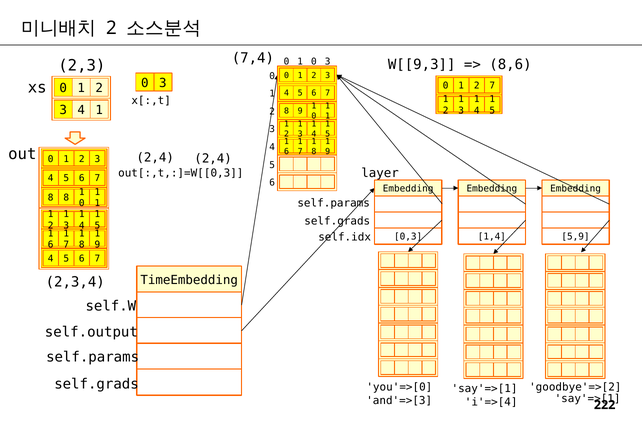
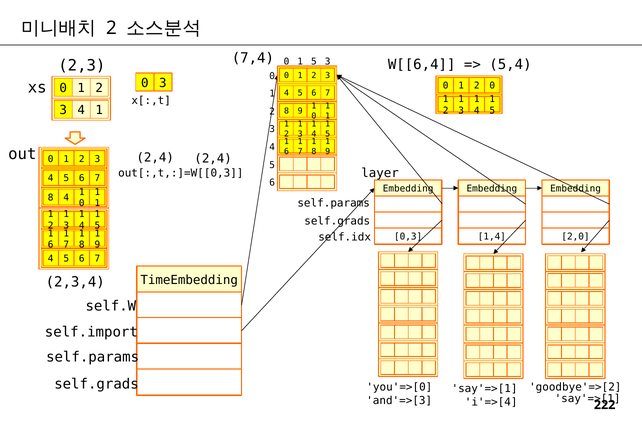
0 1 0: 0 -> 5
W[[9,3: W[[9,3 -> W[[6,4
8,6: 8,6 -> 5,4
2 7: 7 -> 0
8 8: 8 -> 4
5,9: 5,9 -> 2,0
self.output: self.output -> self.import
